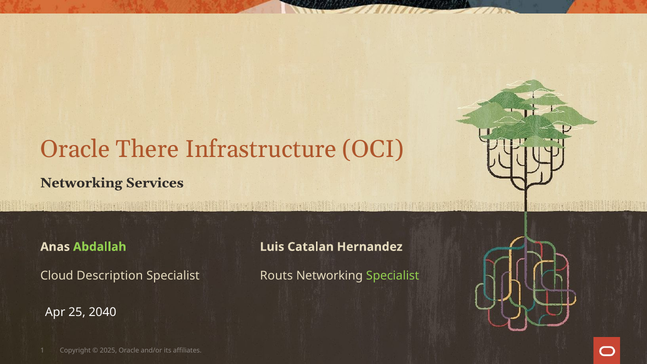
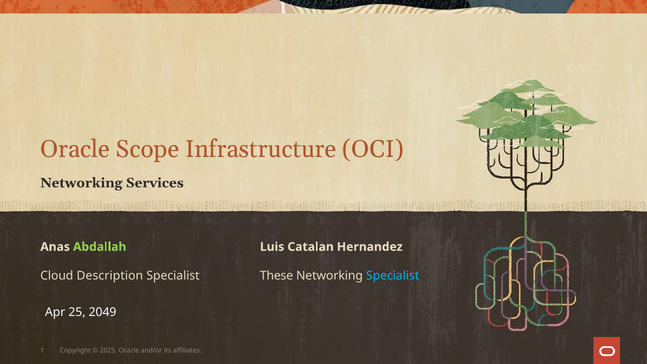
There: There -> Scope
Routs: Routs -> These
Specialist at (393, 276) colour: light green -> light blue
2040: 2040 -> 2049
